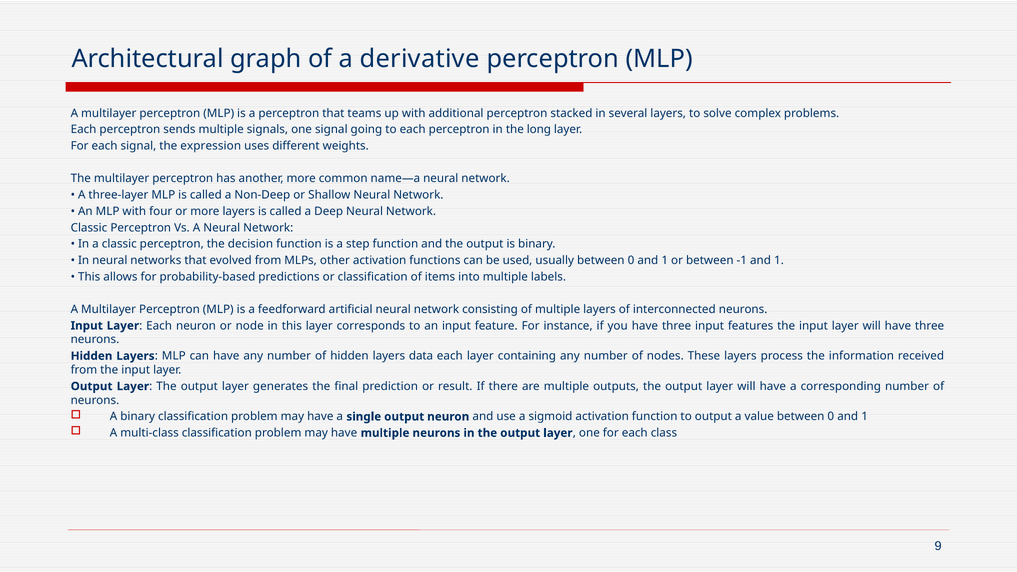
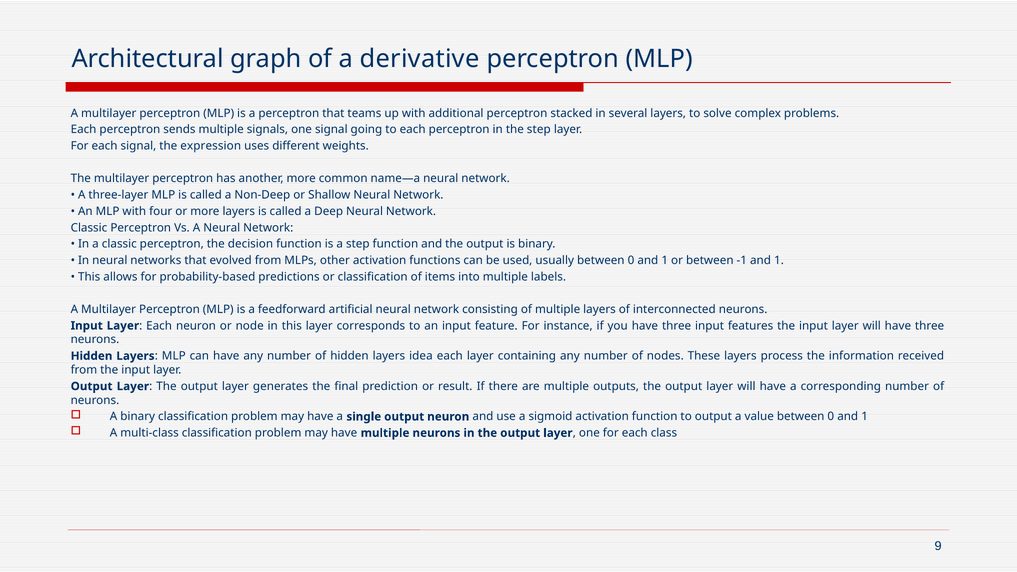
the long: long -> step
data: data -> idea
